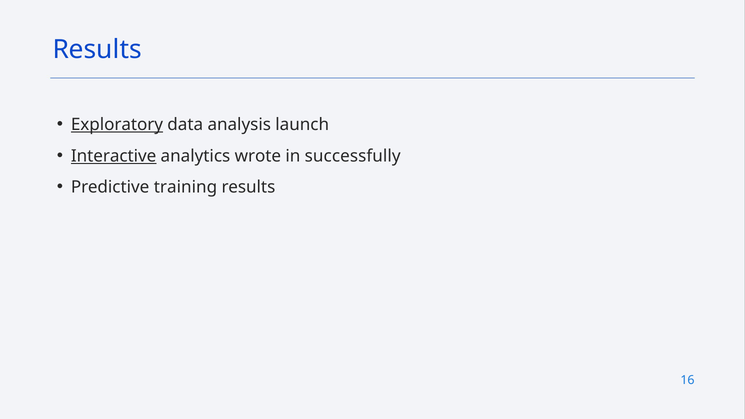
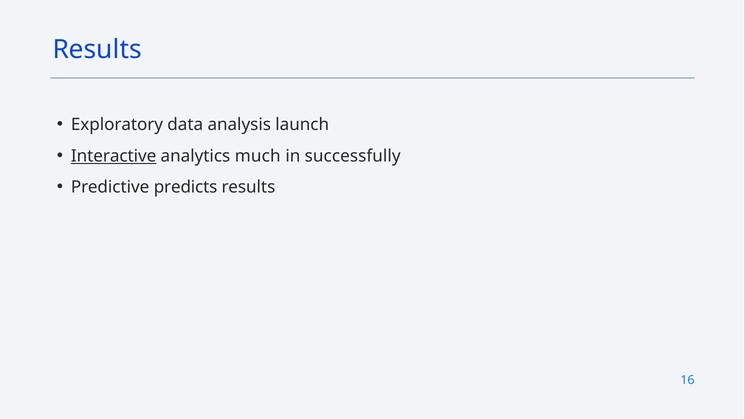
Exploratory underline: present -> none
wrote: wrote -> much
training: training -> predicts
